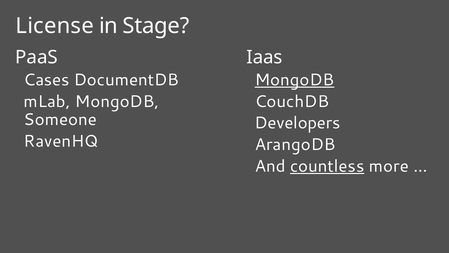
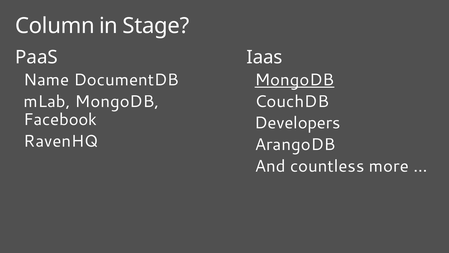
License: License -> Column
Cases: Cases -> Name
Someone: Someone -> Facebook
countless underline: present -> none
